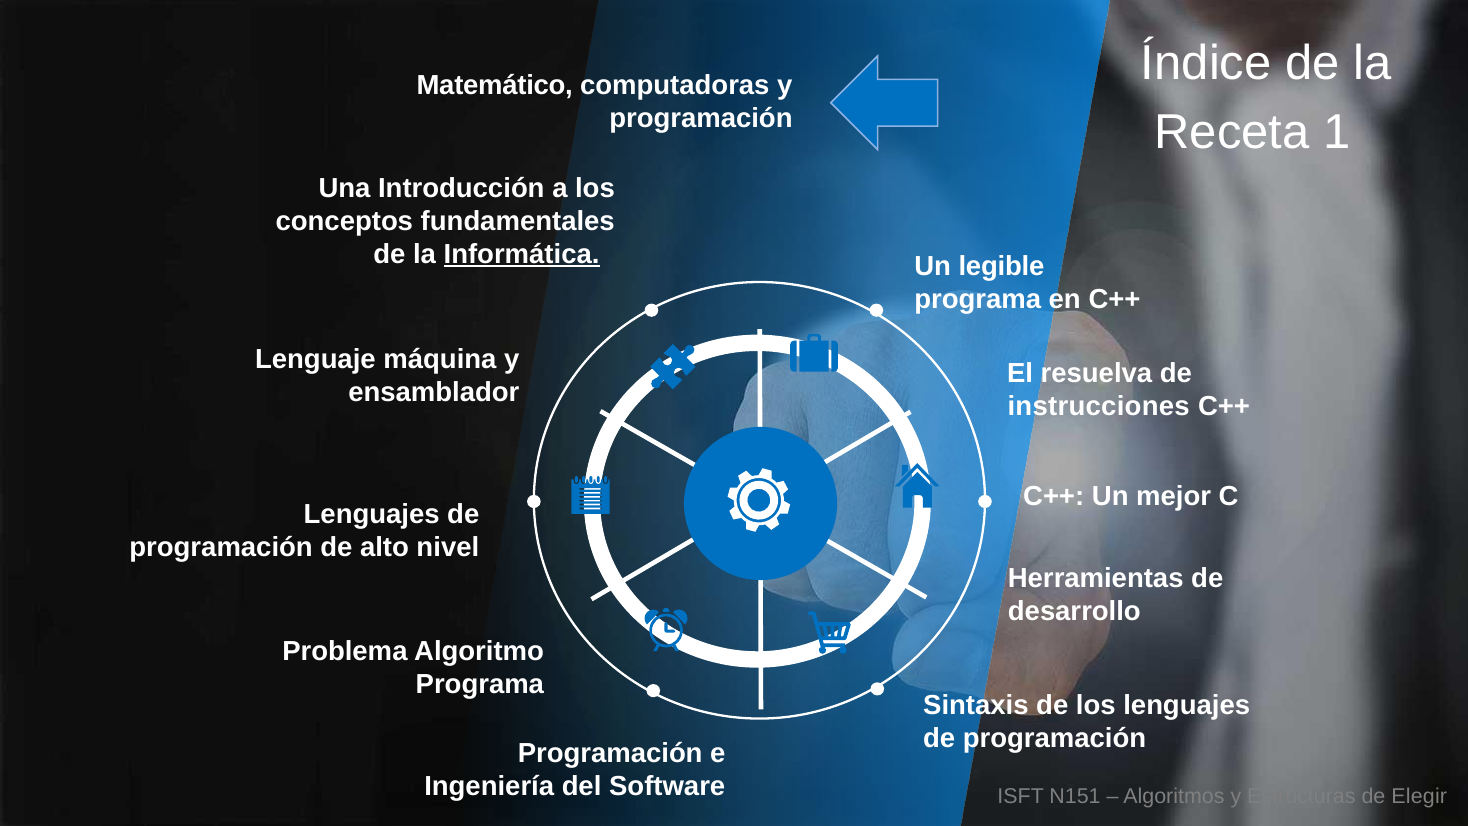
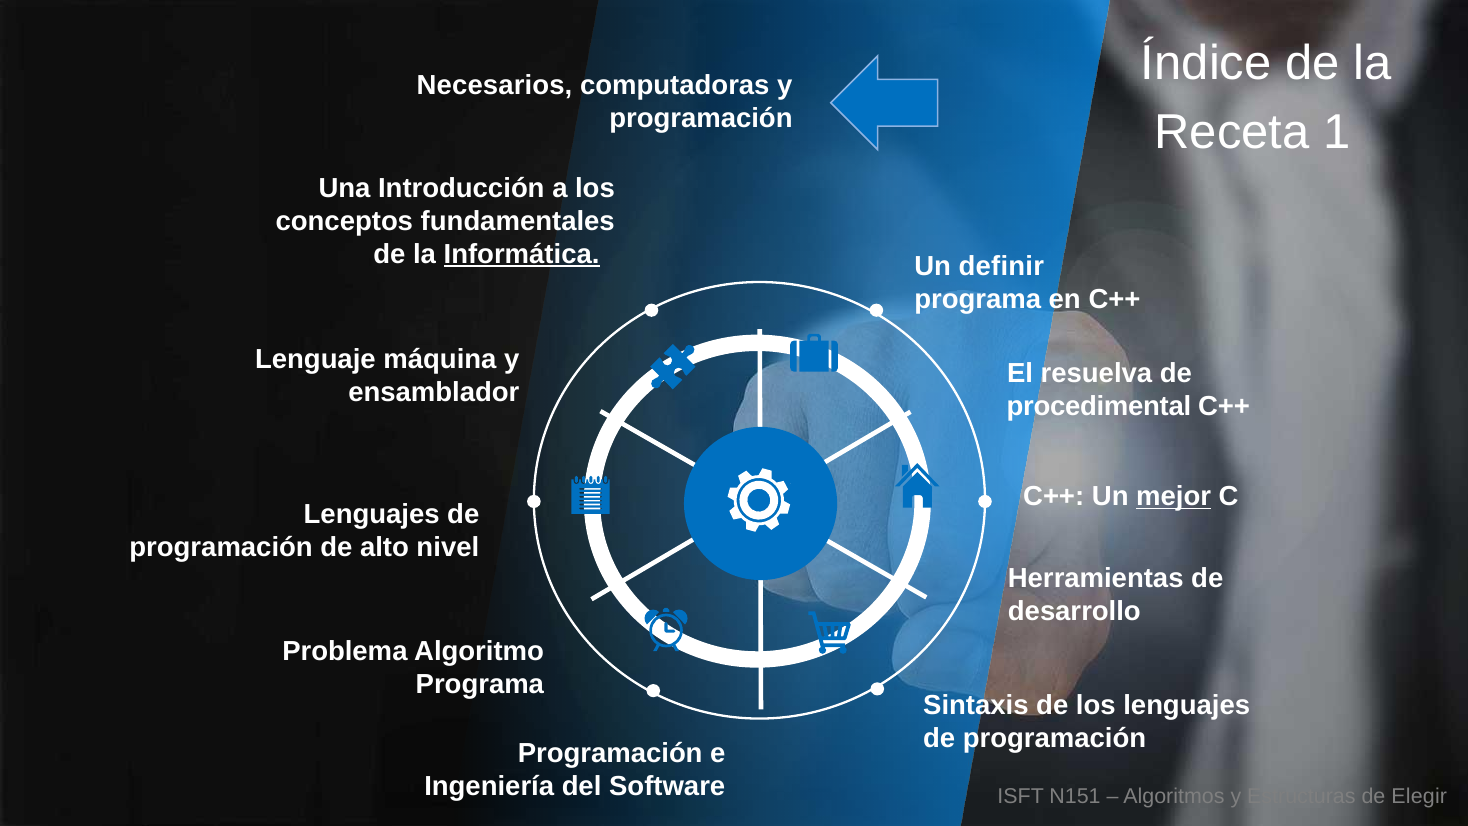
Matemático: Matemático -> Necesarios
legible: legible -> definir
instrucciones: instrucciones -> procedimental
mejor underline: none -> present
